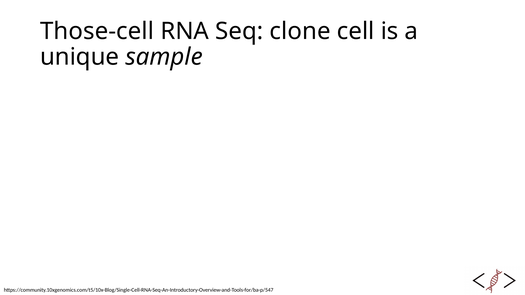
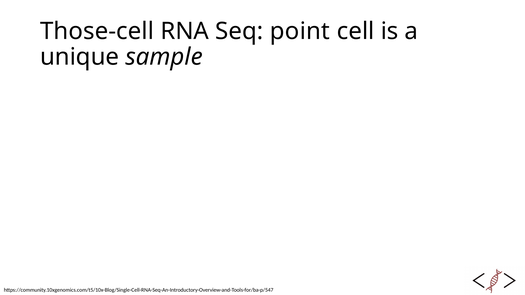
clone: clone -> point
